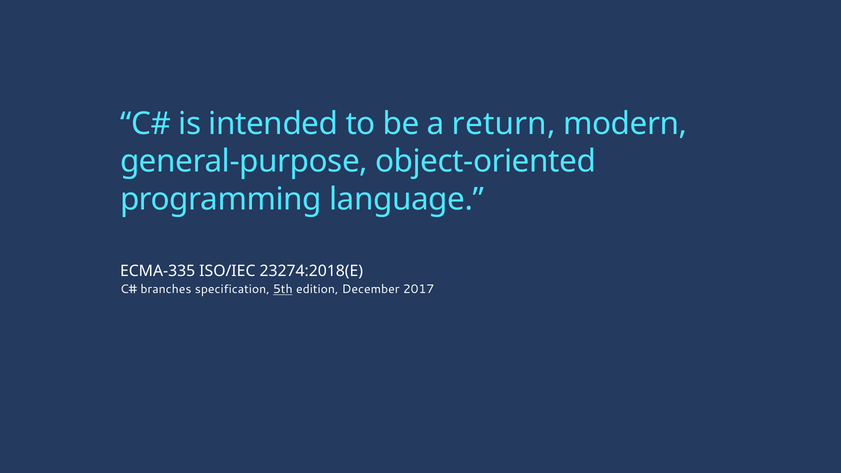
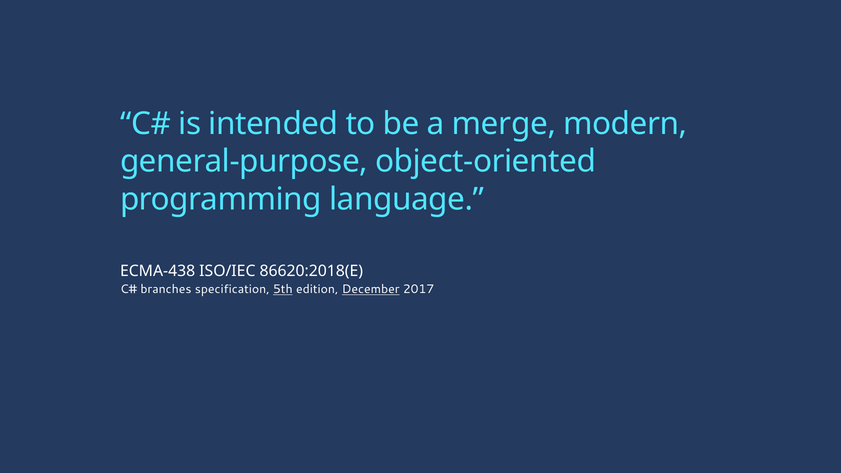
return: return -> merge
ECMA-335: ECMA-335 -> ECMA-438
23274:2018(E: 23274:2018(E -> 86620:2018(E
December underline: none -> present
